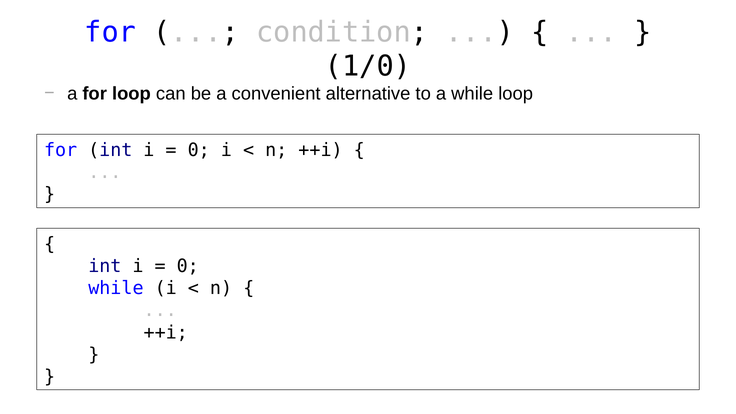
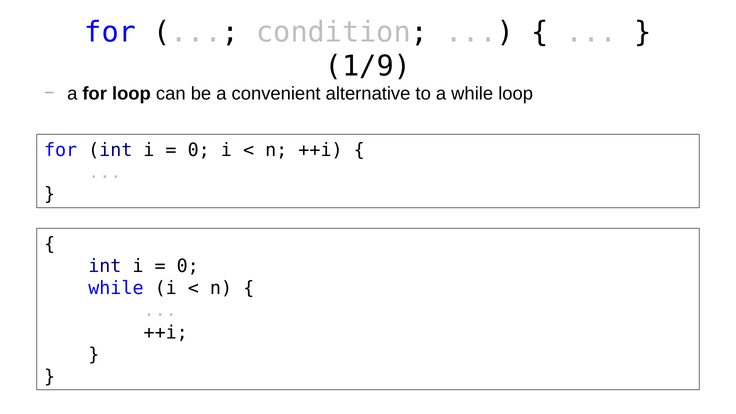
1/0: 1/0 -> 1/9
